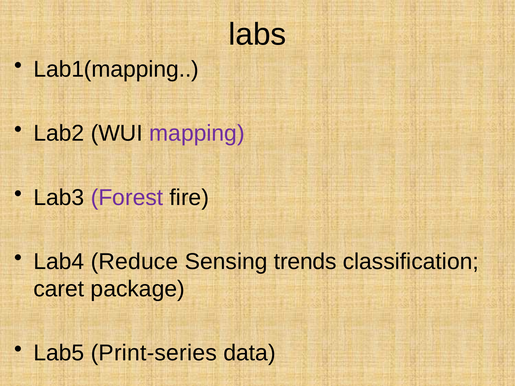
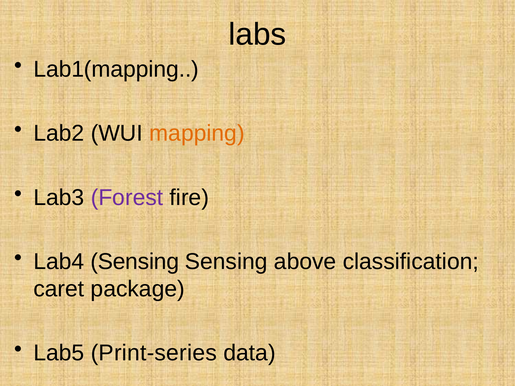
mapping colour: purple -> orange
Lab4 Reduce: Reduce -> Sensing
trends: trends -> above
